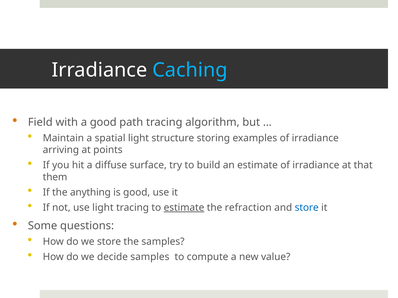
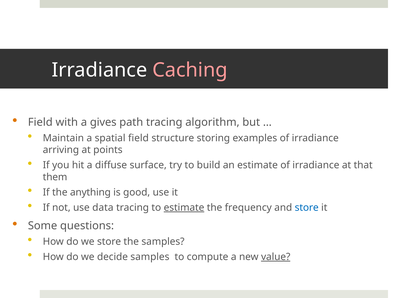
Caching colour: light blue -> pink
a good: good -> gives
spatial light: light -> field
use light: light -> data
refraction: refraction -> frequency
value underline: none -> present
